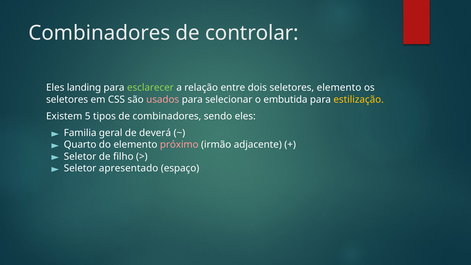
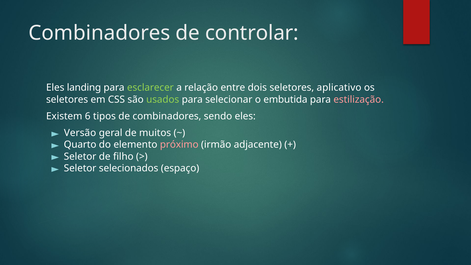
seletores elemento: elemento -> aplicativo
usados colour: pink -> light green
estilização colour: yellow -> pink
5: 5 -> 6
Familia: Familia -> Versão
deverá: deverá -> muitos
apresentado: apresentado -> selecionados
